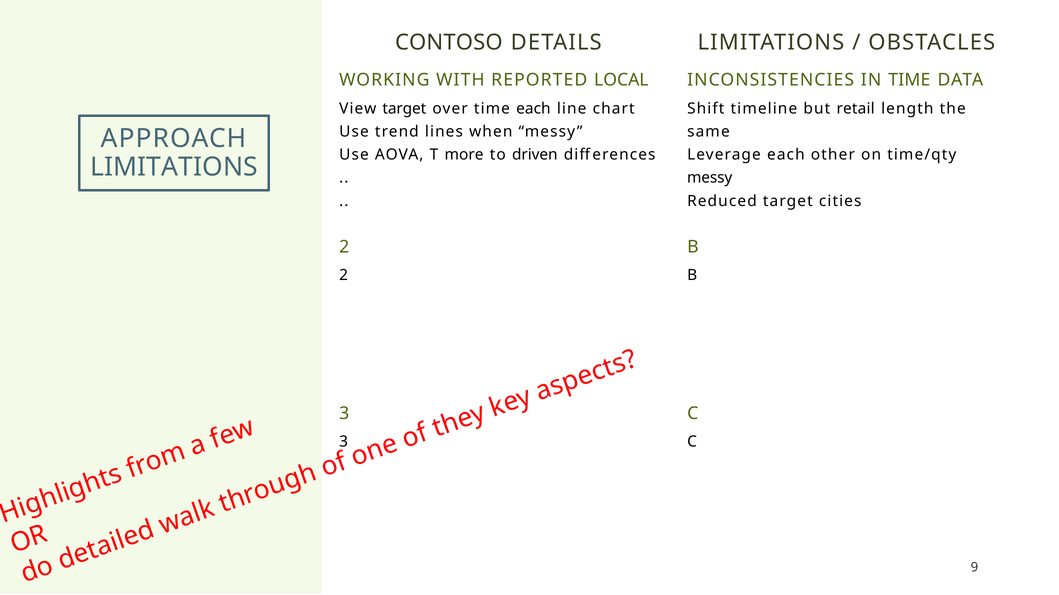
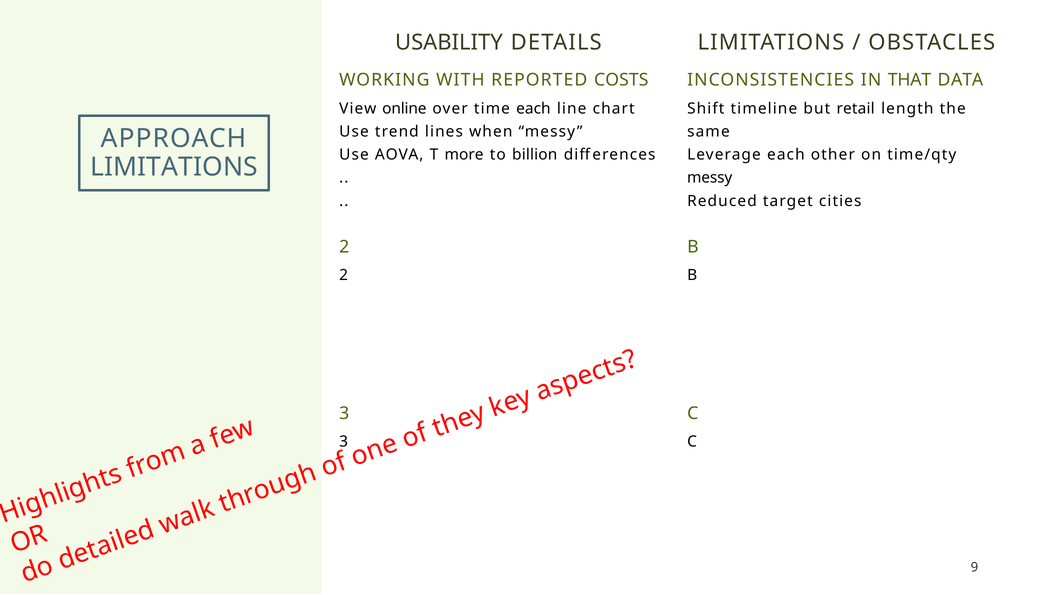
CONTOSO: CONTOSO -> USABILITY
LOCAL: LOCAL -> COSTS
IN TIME: TIME -> THAT
View target: target -> online
driven: driven -> billion
